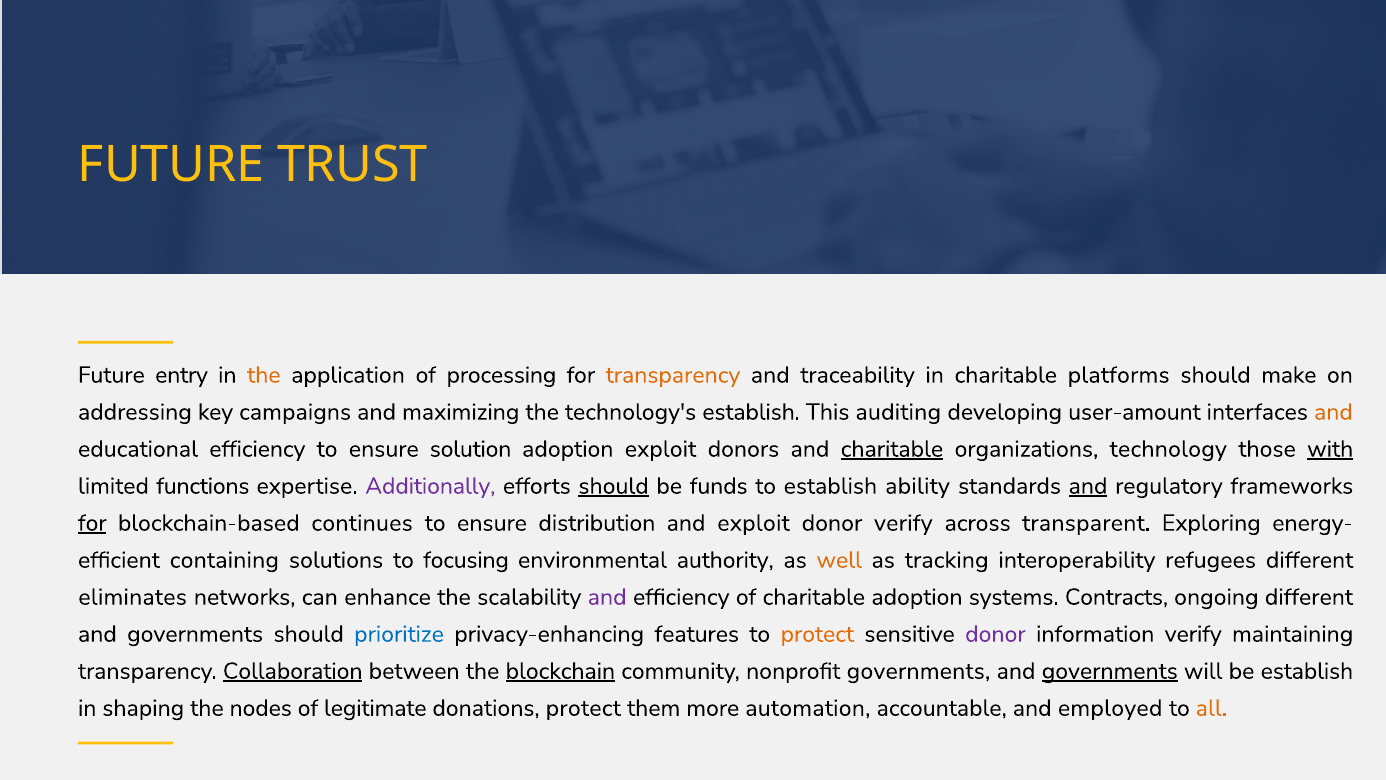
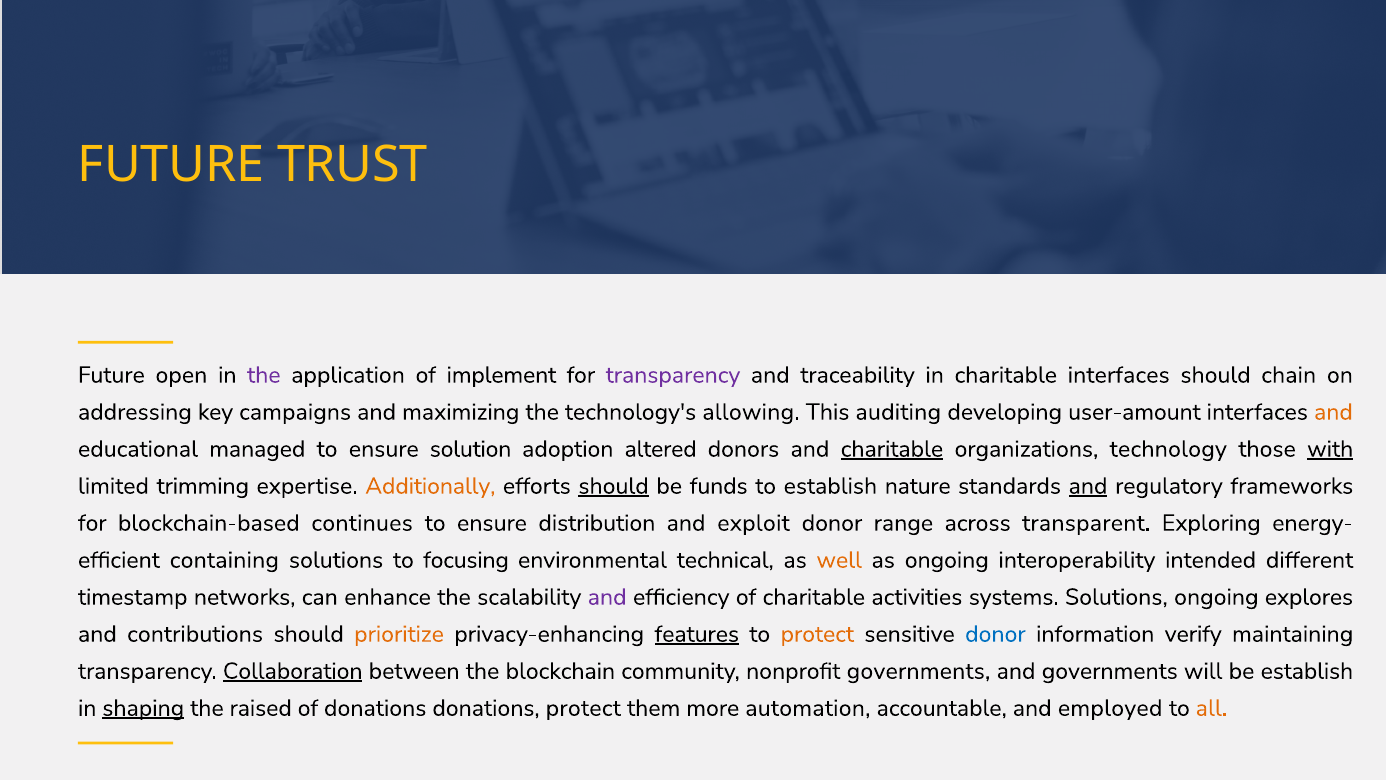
entry: entry -> open
the at (264, 375) colour: orange -> purple
processing: processing -> implement
transparency at (673, 375) colour: orange -> purple
charitable platforms: platforms -> interfaces
make: make -> chain
technology's establish: establish -> allowing
educational efficiency: efficiency -> managed
adoption exploit: exploit -> altered
functions: functions -> trimming
Additionally colour: purple -> orange
ability: ability -> nature
for at (92, 523) underline: present -> none
donor verify: verify -> range
authority: authority -> technical
as tracking: tracking -> ongoing
refugees: refugees -> intended
eliminates: eliminates -> timestamp
charitable adoption: adoption -> activities
systems Contracts: Contracts -> Solutions
ongoing different: different -> explores
governments at (195, 634): governments -> contributions
prioritize colour: blue -> orange
features underline: none -> present
donor at (995, 634) colour: purple -> blue
blockchain underline: present -> none
governments at (1110, 671) underline: present -> none
shaping underline: none -> present
nodes: nodes -> raised
of legitimate: legitimate -> donations
